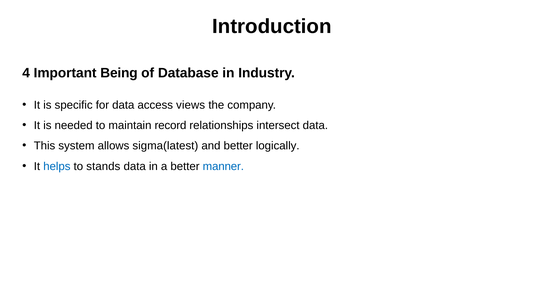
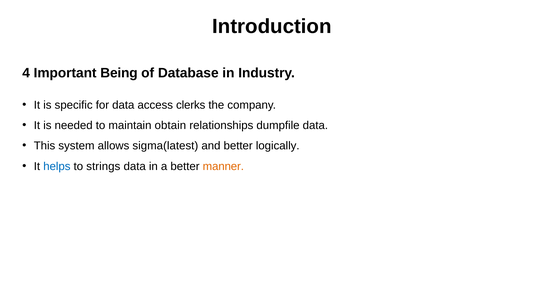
views: views -> clerks
record: record -> obtain
intersect: intersect -> dumpfile
stands: stands -> strings
manner colour: blue -> orange
